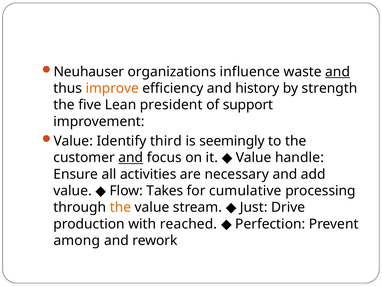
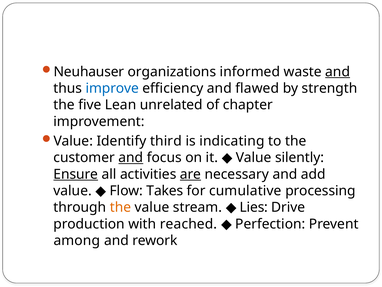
influence: influence -> informed
improve colour: orange -> blue
history: history -> flawed
president: president -> unrelated
support: support -> chapter
seemingly: seemingly -> indicating
handle: handle -> silently
Ensure underline: none -> present
are underline: none -> present
Just: Just -> Lies
